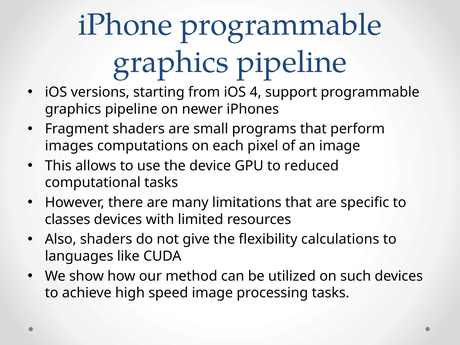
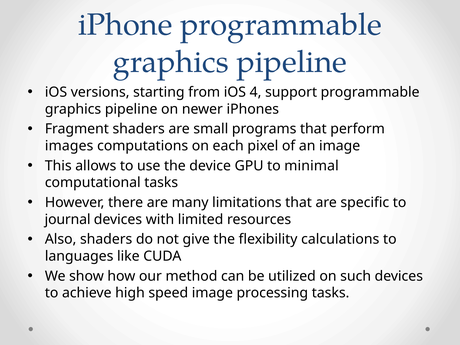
reduced: reduced -> minimal
classes: classes -> journal
